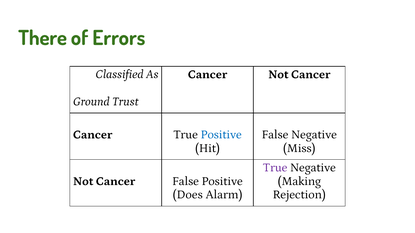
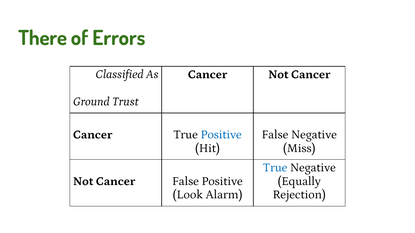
True at (275, 168) colour: purple -> blue
Making: Making -> Equally
Does: Does -> Look
